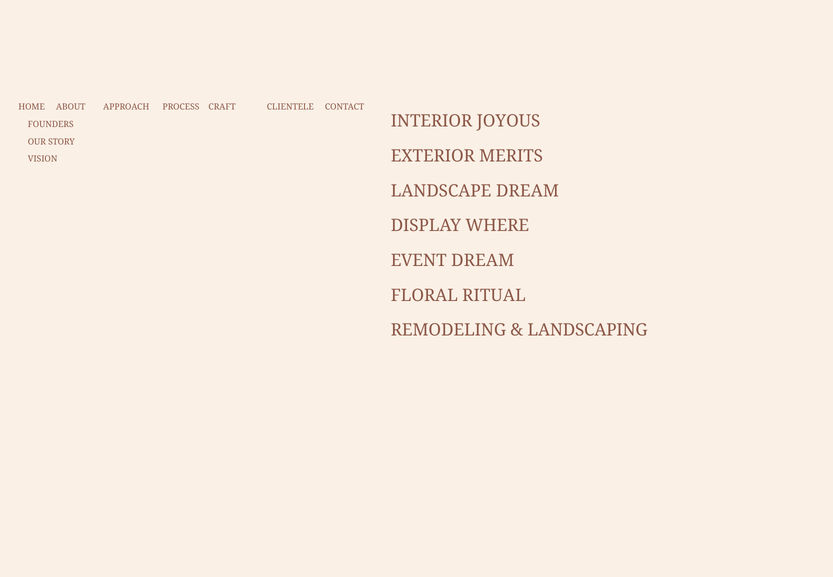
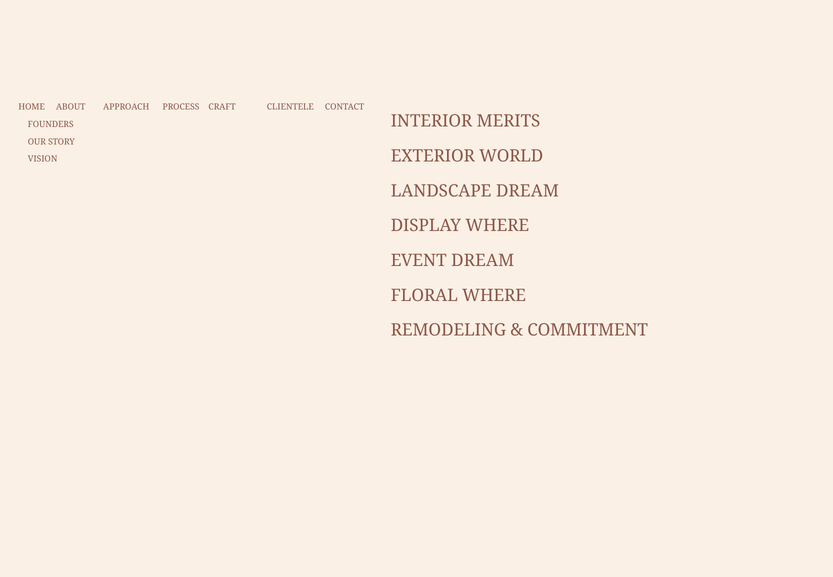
JOYOUS: JOYOUS -> MERITS
MERITS: MERITS -> WORLD
FLORAL RITUAL: RITUAL -> WHERE
LANDSCAPING: LANDSCAPING -> COMMITMENT
